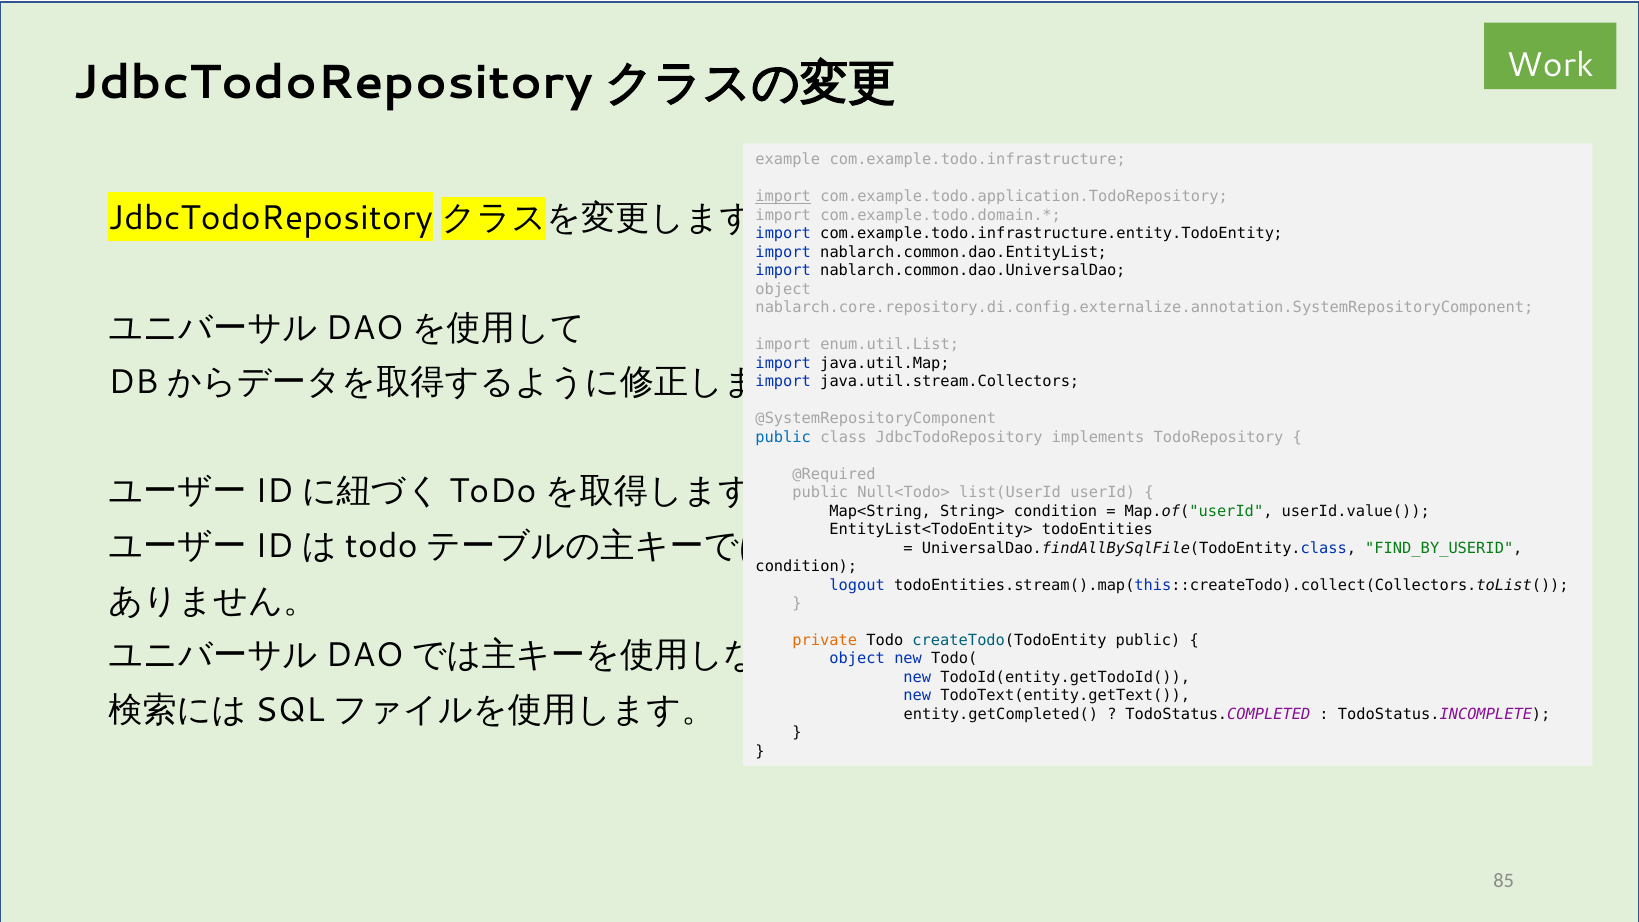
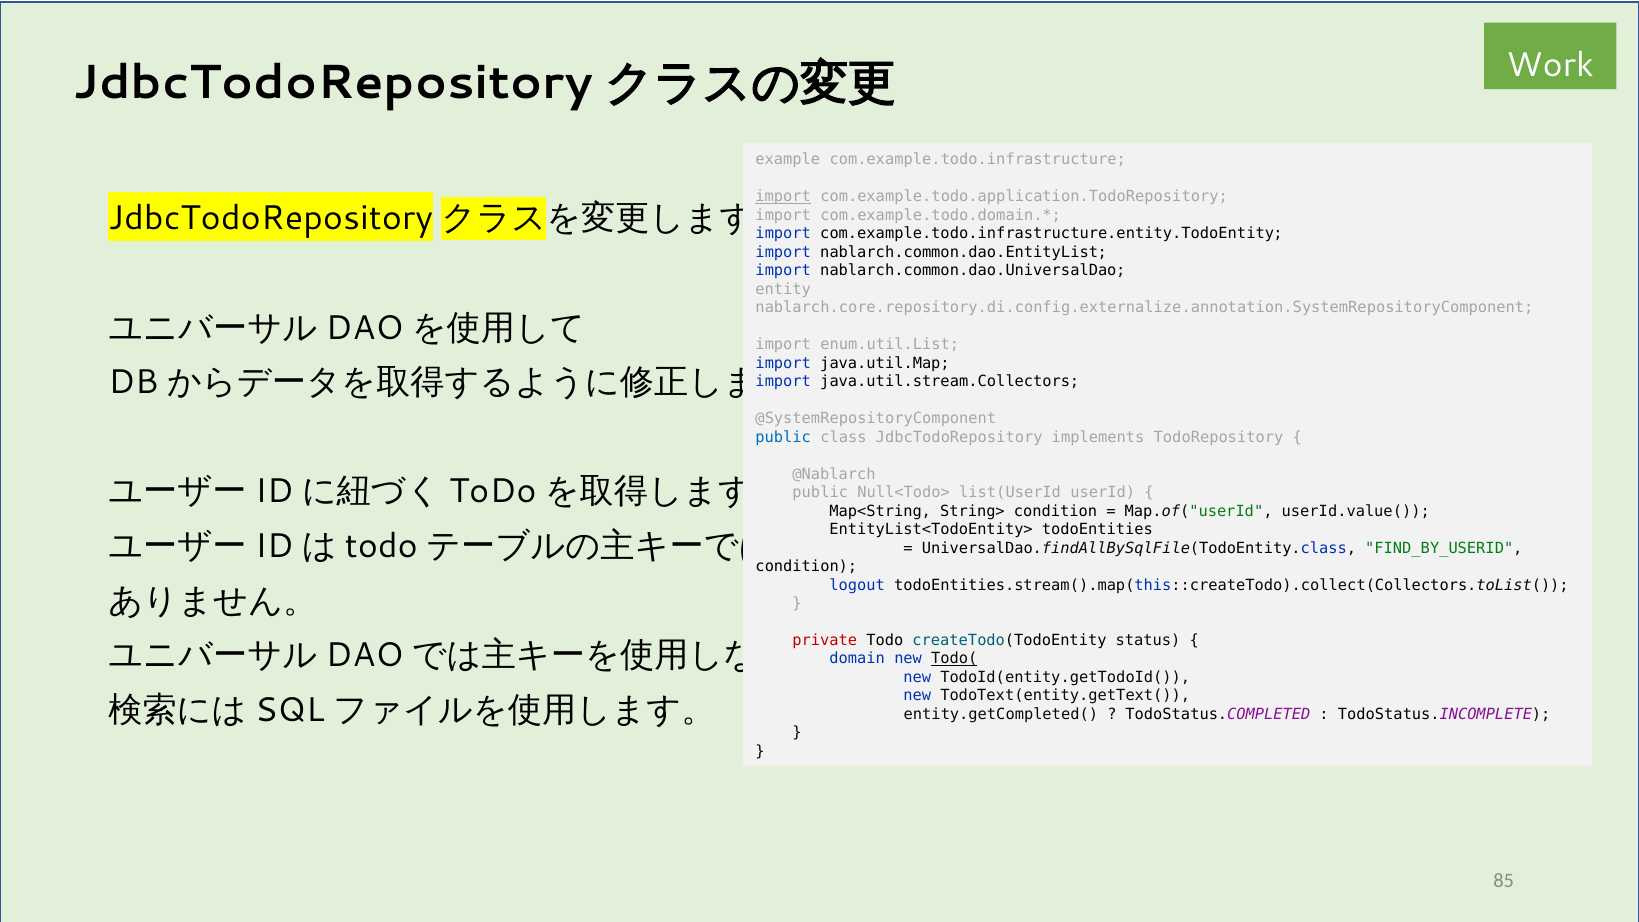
object at (783, 289): object -> entity
@Required: @Required -> @Nablarch
private colour: orange -> red
createTodo(TodoEntity public: public -> status
object at (857, 659): object -> domain
Todo( underline: none -> present
